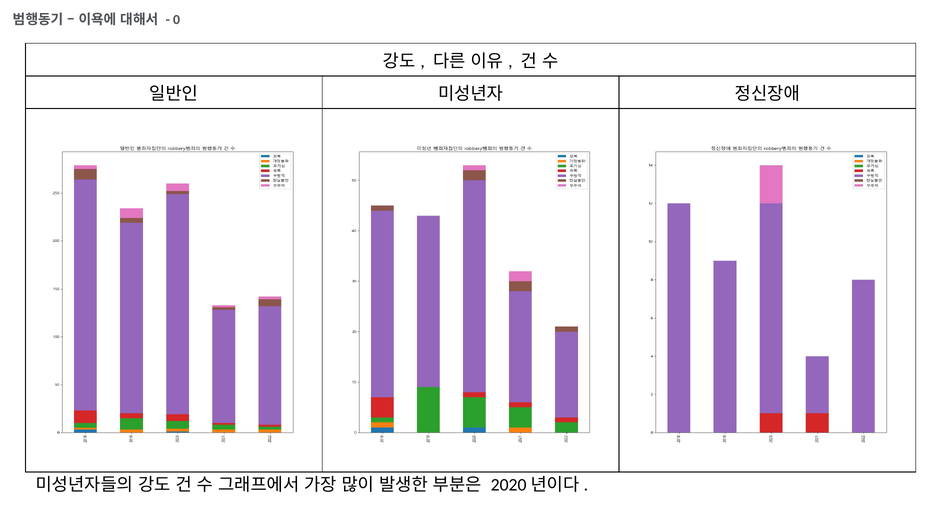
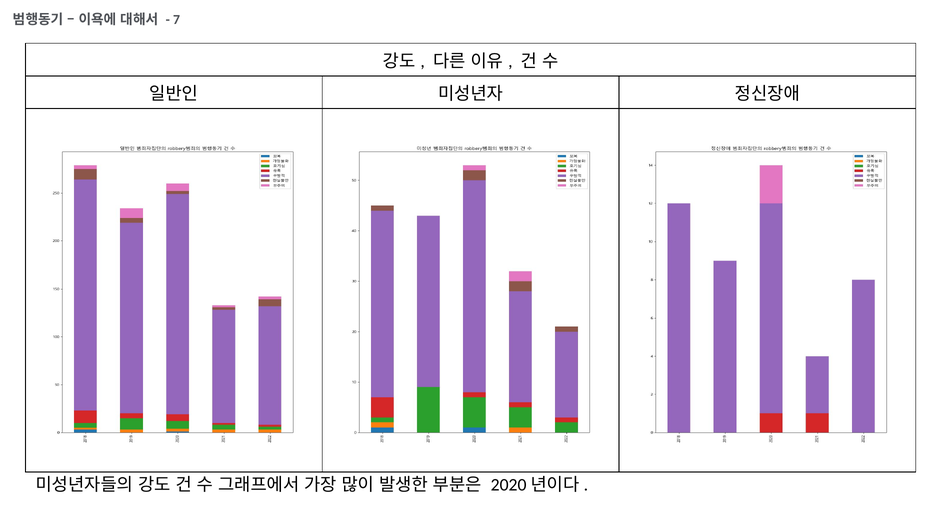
0: 0 -> 7
